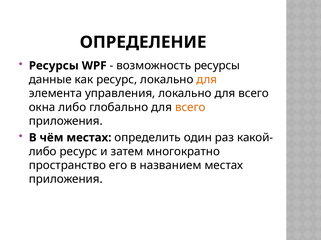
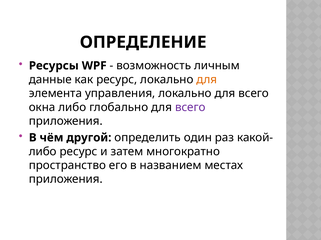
возможность ресурсы: ресурсы -> личным
всего at (190, 108) colour: orange -> purple
чём местах: местах -> другой
